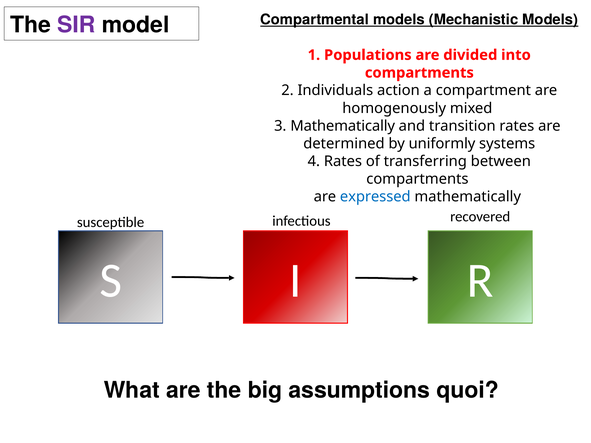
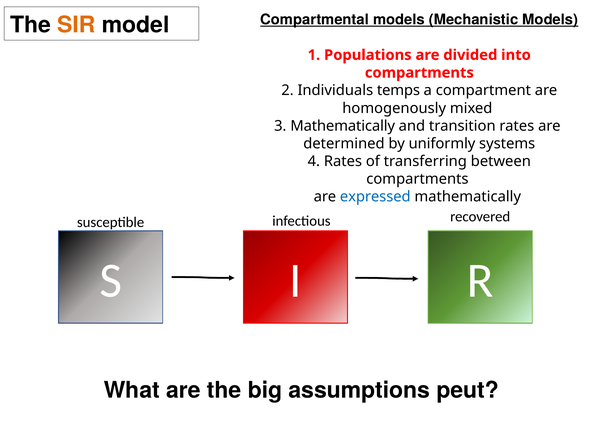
SIR colour: purple -> orange
action: action -> temps
quoi: quoi -> peut
